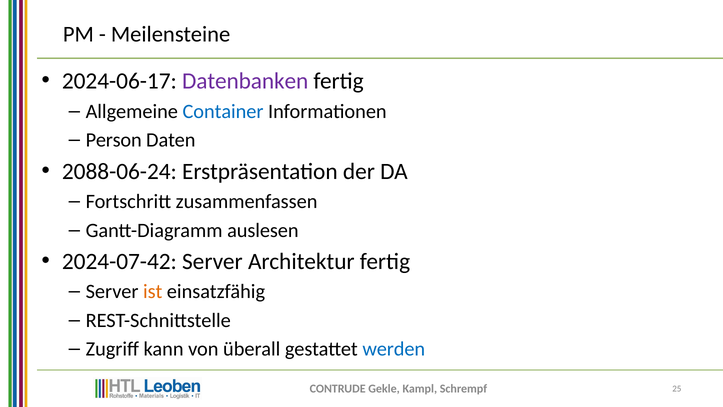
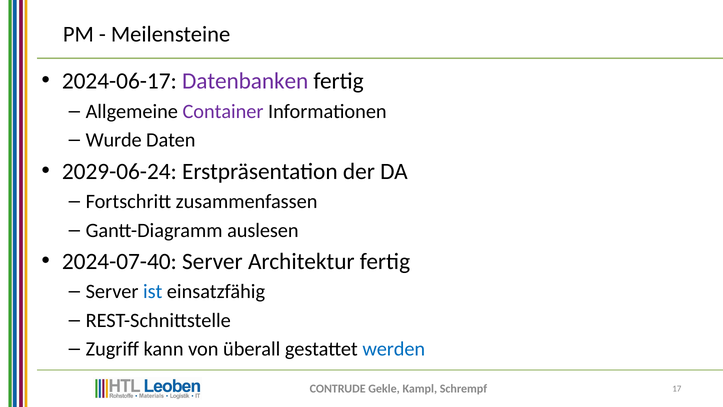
Container colour: blue -> purple
Person: Person -> Wurde
2088-06-24: 2088-06-24 -> 2029-06-24
2024-07-42: 2024-07-42 -> 2024-07-40
ist colour: orange -> blue
25: 25 -> 17
